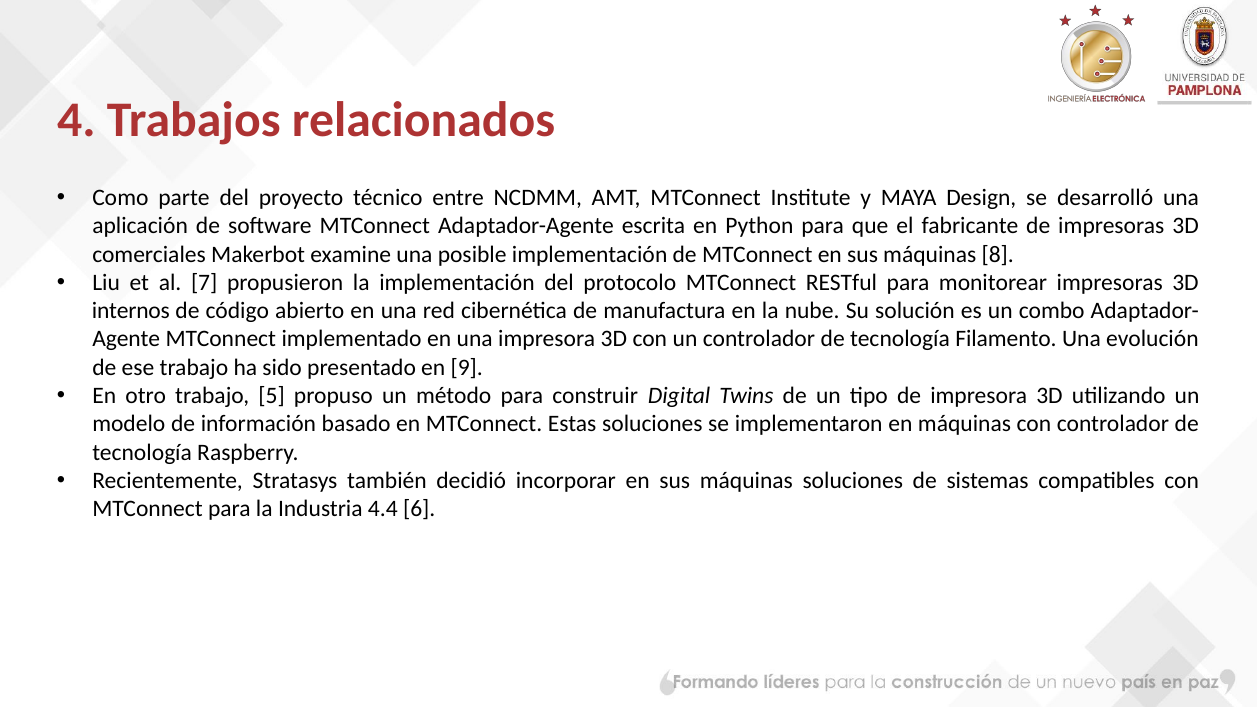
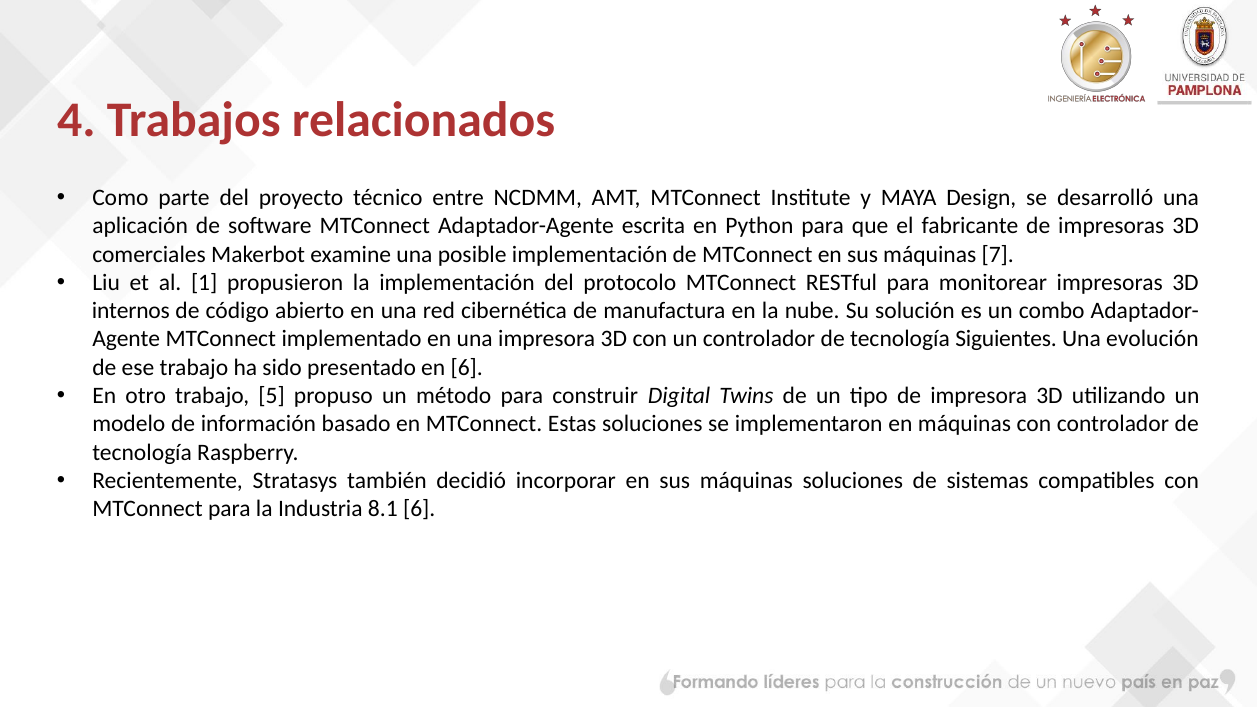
8: 8 -> 7
7: 7 -> 1
Filamento: Filamento -> Siguientes
en 9: 9 -> 6
4.4: 4.4 -> 8.1
